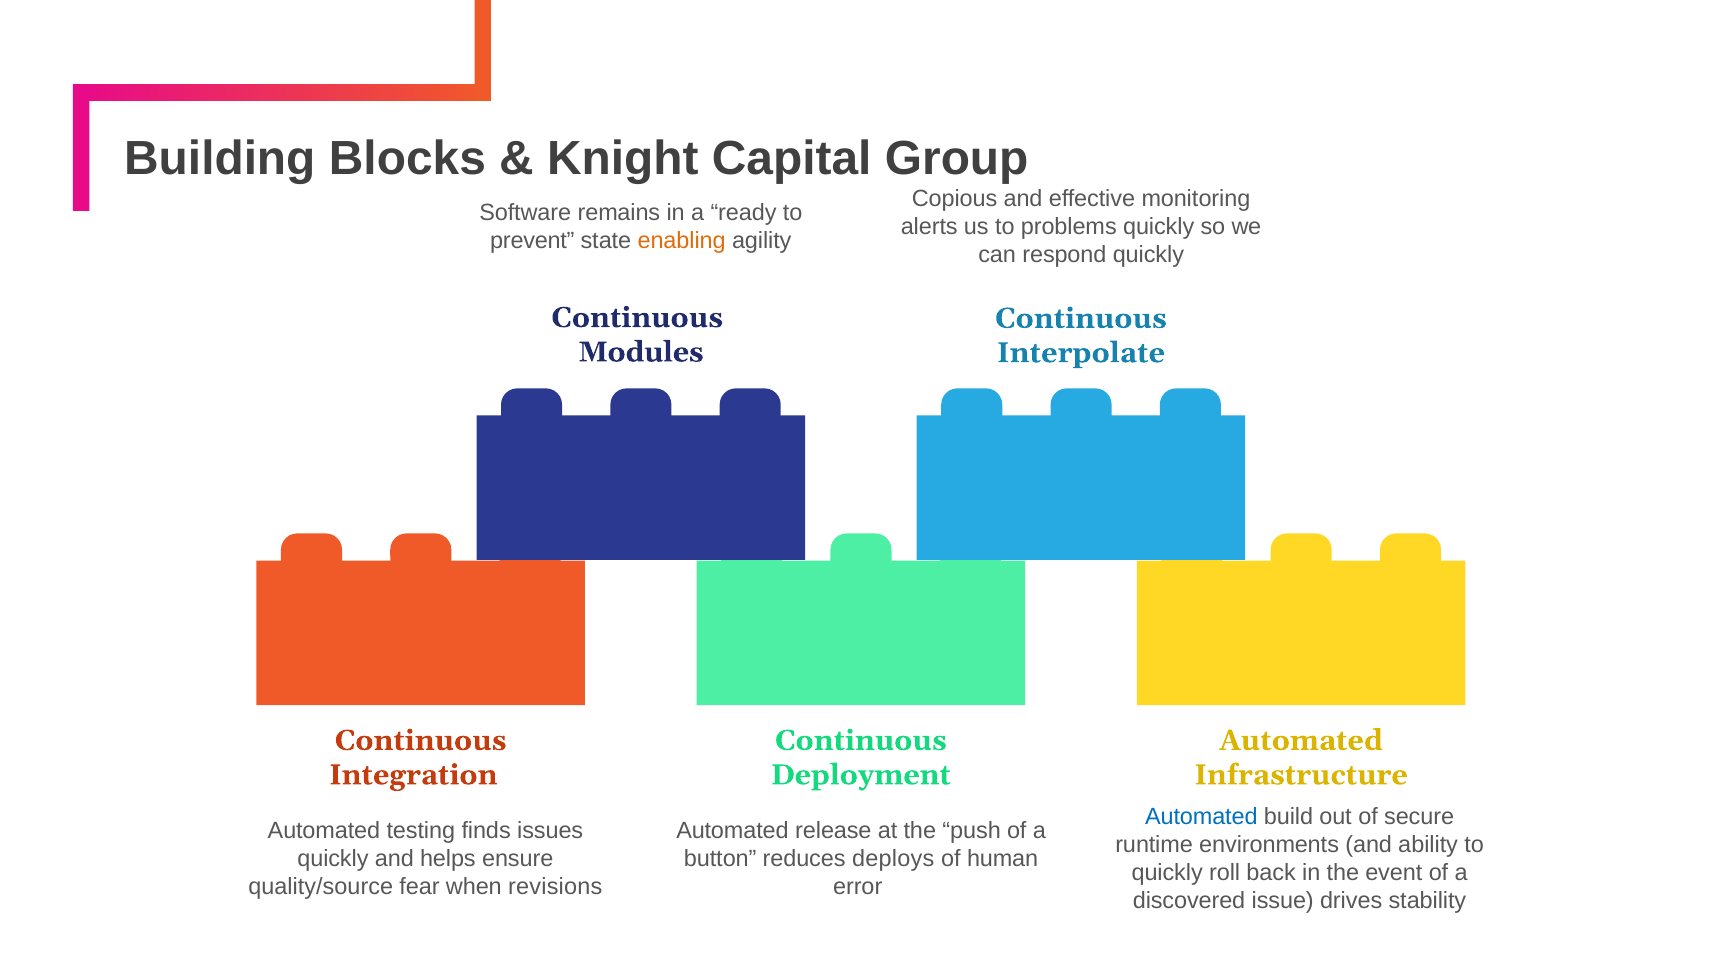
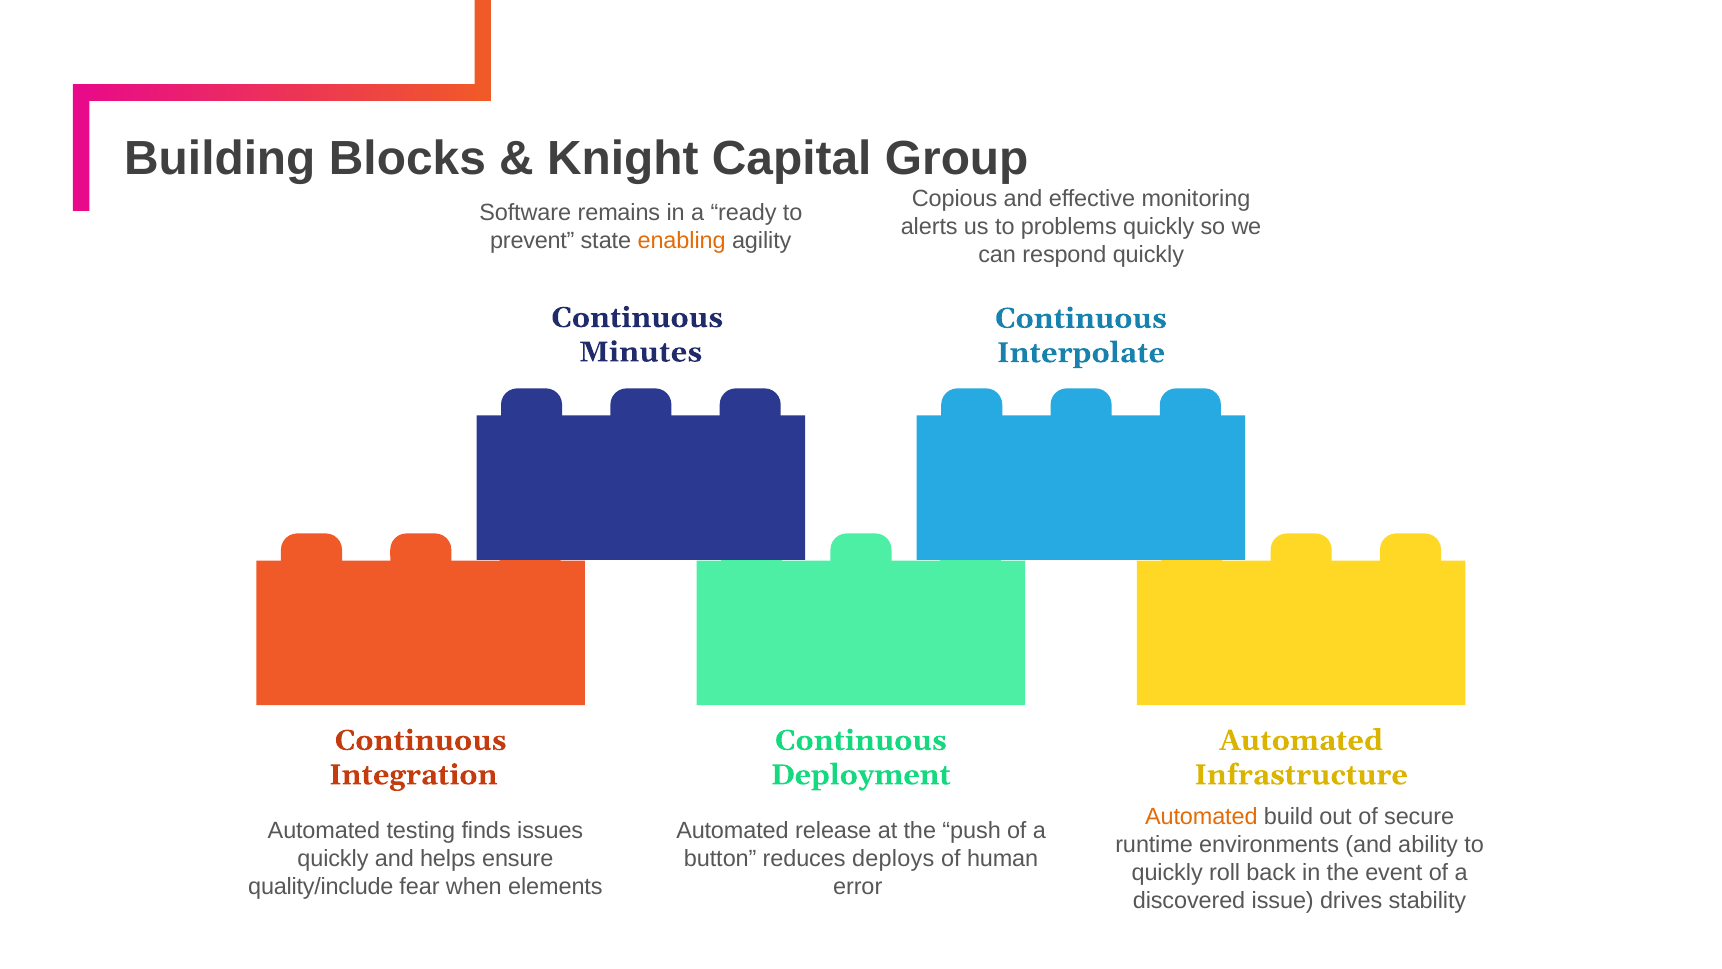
Modules: Modules -> Minutes
Automated at (1201, 816) colour: blue -> orange
quality/source: quality/source -> quality/include
revisions: revisions -> elements
